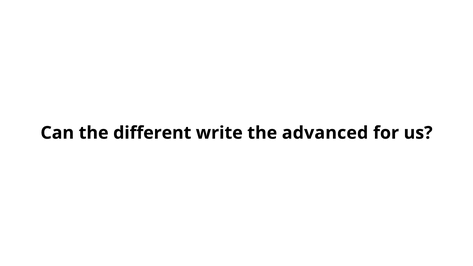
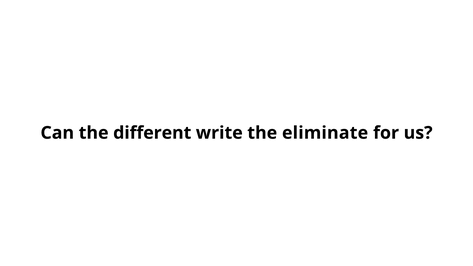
advanced: advanced -> eliminate
